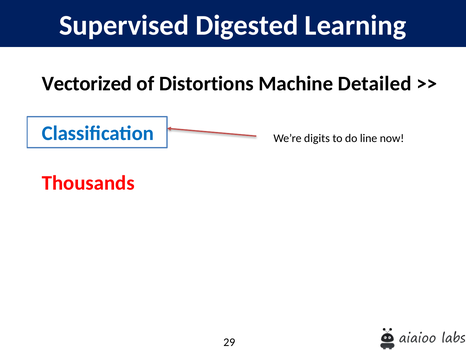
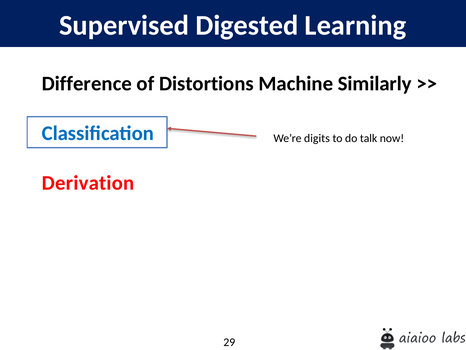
Vectorized: Vectorized -> Difference
Detailed: Detailed -> Similarly
line: line -> talk
Thousands: Thousands -> Derivation
